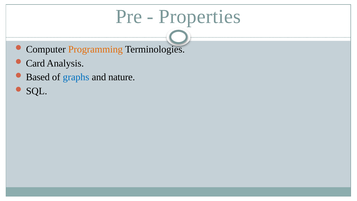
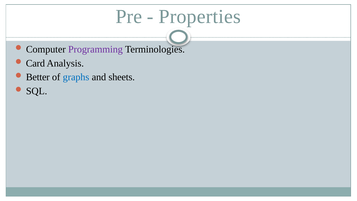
Programming colour: orange -> purple
Based: Based -> Better
nature: nature -> sheets
